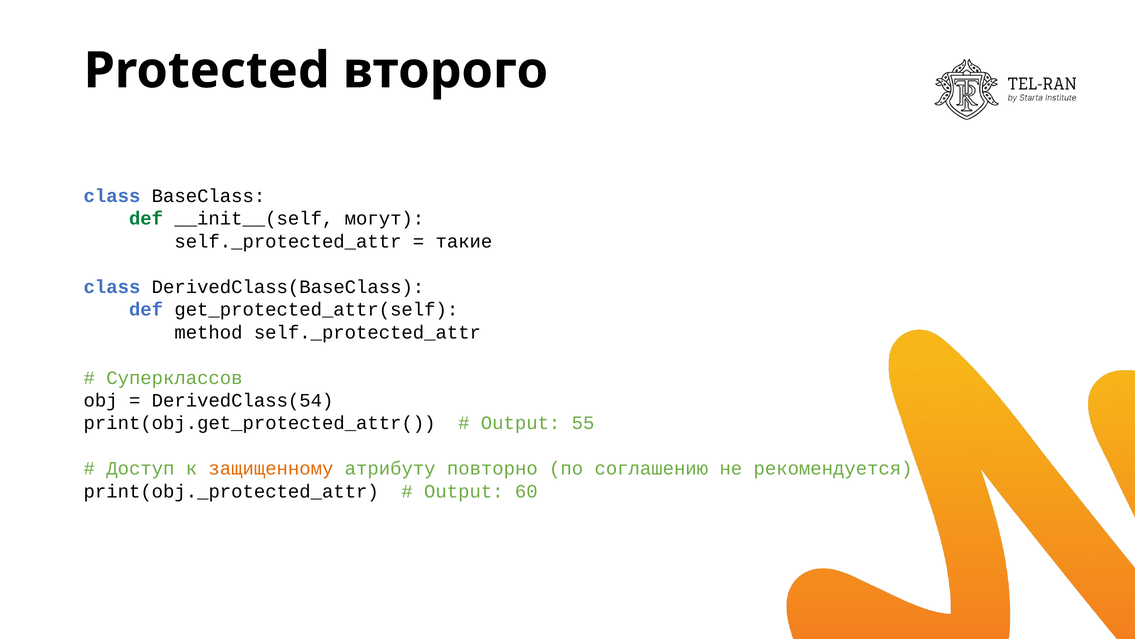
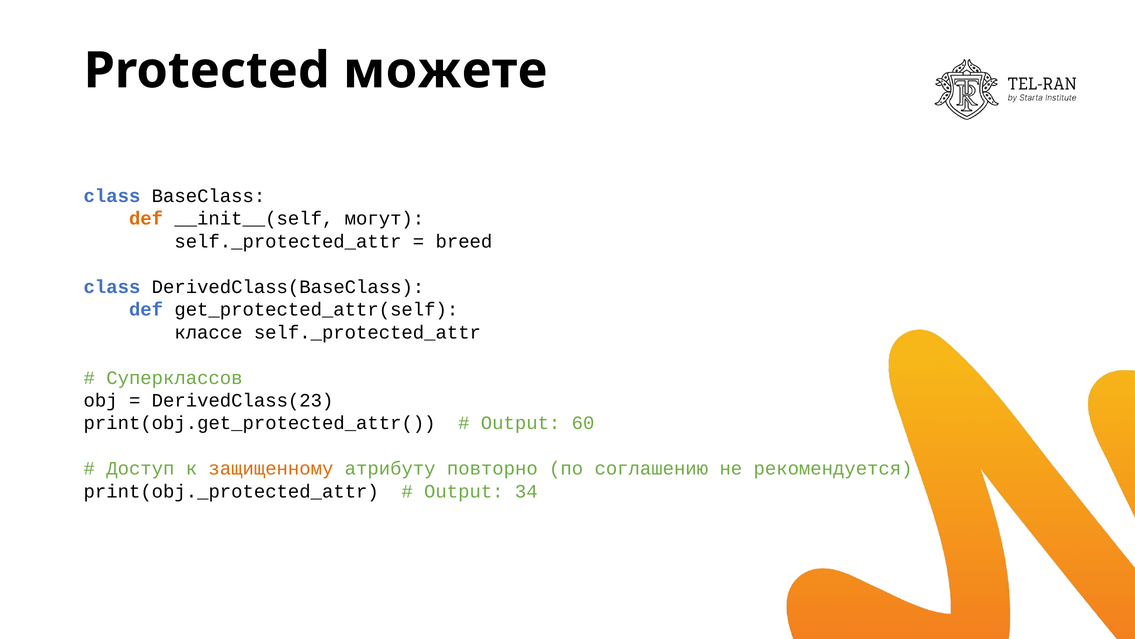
второго: второго -> можете
def at (146, 219) colour: green -> orange
такие: такие -> breed
method: method -> классе
DerivedClass(54: DerivedClass(54 -> DerivedClass(23
55: 55 -> 60
60: 60 -> 34
